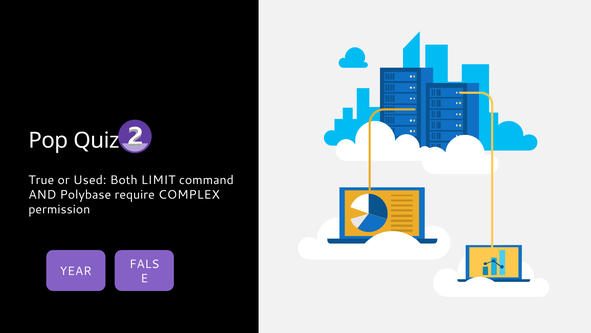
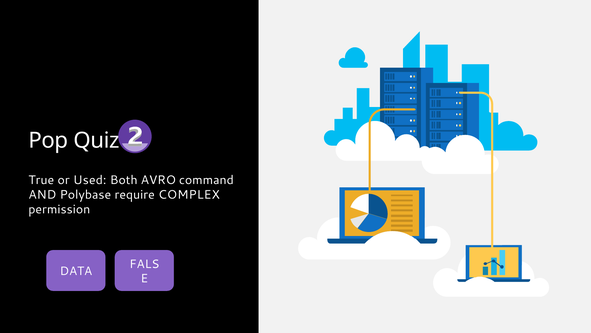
LIMIT: LIMIT -> AVRO
YEAR: YEAR -> DATA
